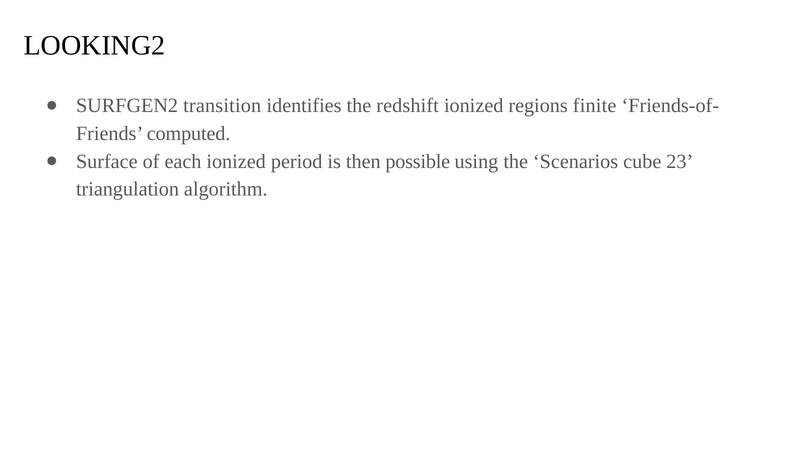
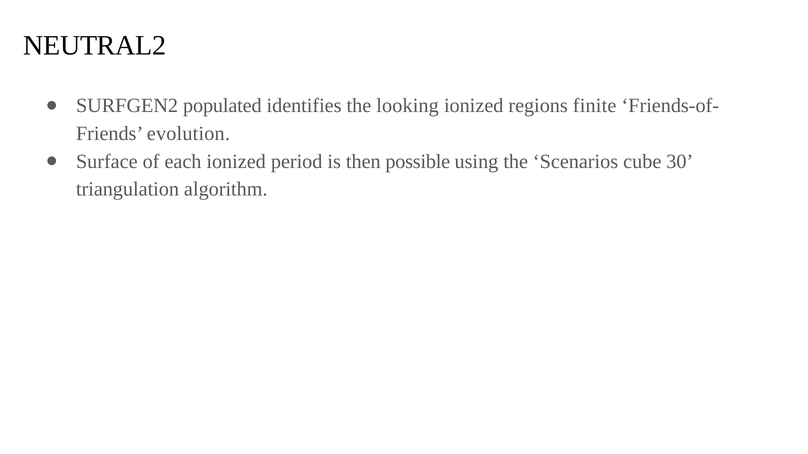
LOOKING2: LOOKING2 -> NEUTRAL2
transition: transition -> populated
redshift: redshift -> looking
computed: computed -> evolution
23: 23 -> 30
